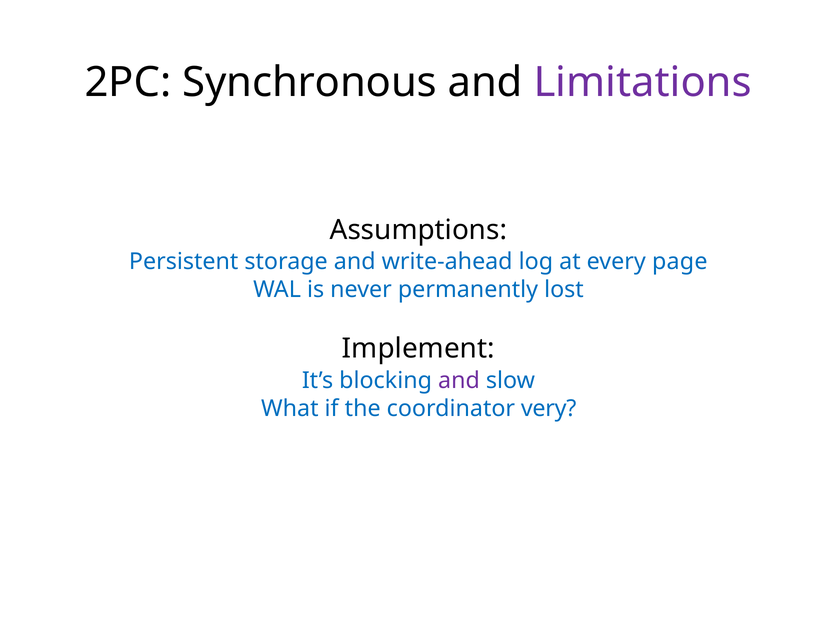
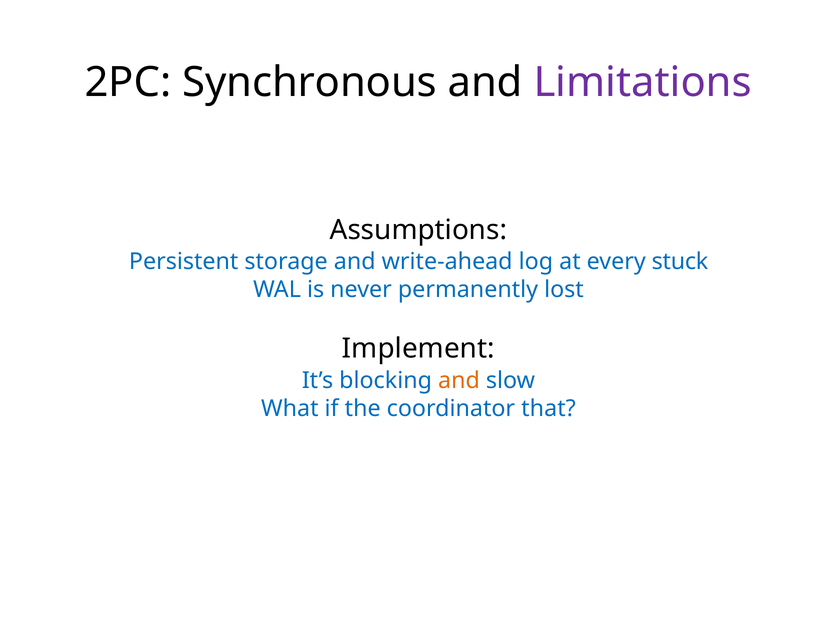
page: page -> stuck
and at (459, 380) colour: purple -> orange
very: very -> that
